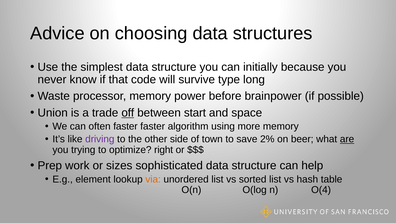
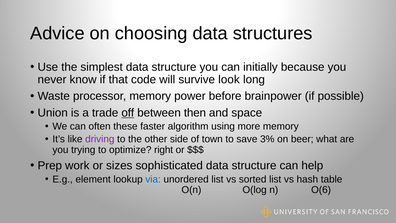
type: type -> look
start: start -> then
often faster: faster -> these
2%: 2% -> 3%
are underline: present -> none
via colour: orange -> blue
O(4: O(4 -> O(6
